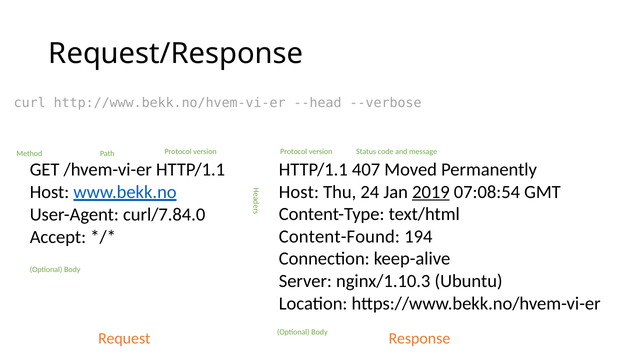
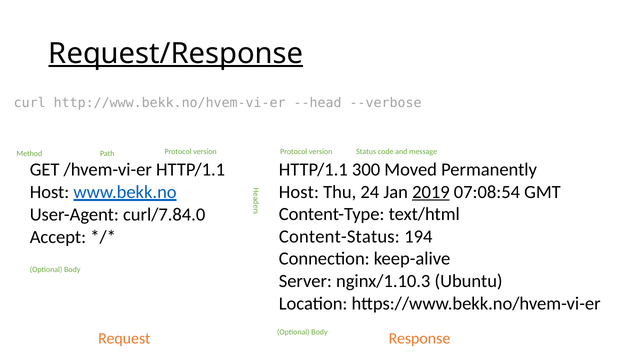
Request/Response underline: none -> present
407: 407 -> 300
Content-Found: Content-Found -> Content-Status
